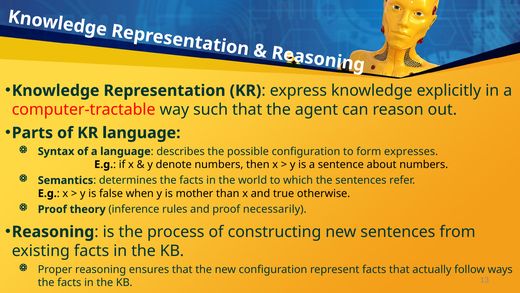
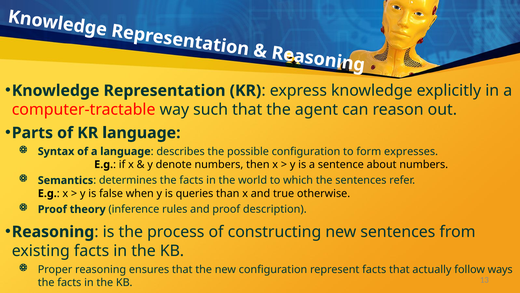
mother: mother -> queries
necessarily: necessarily -> description
